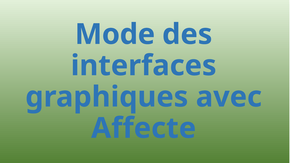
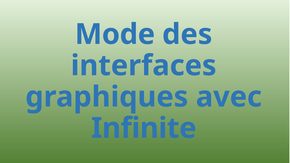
Affecte: Affecte -> Infinite
